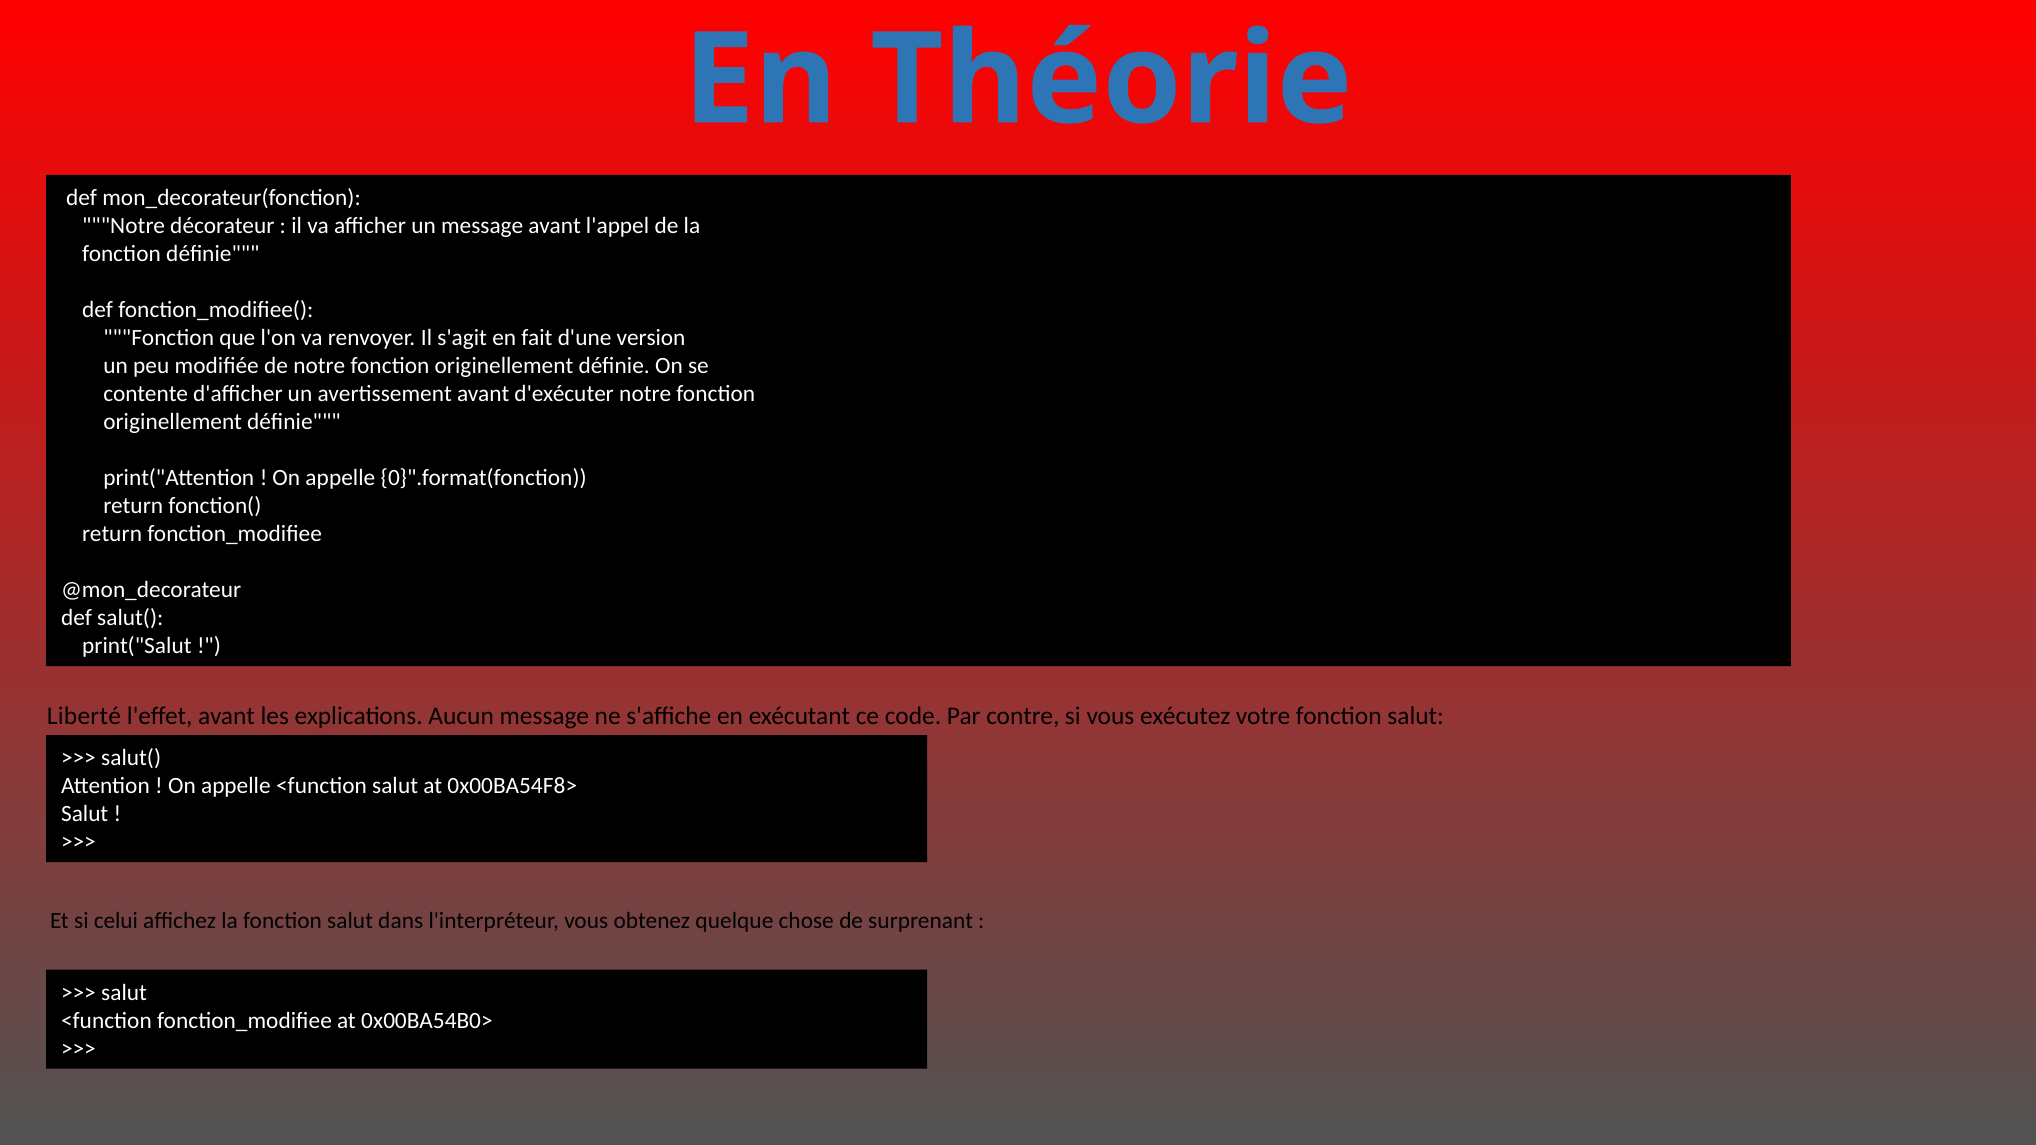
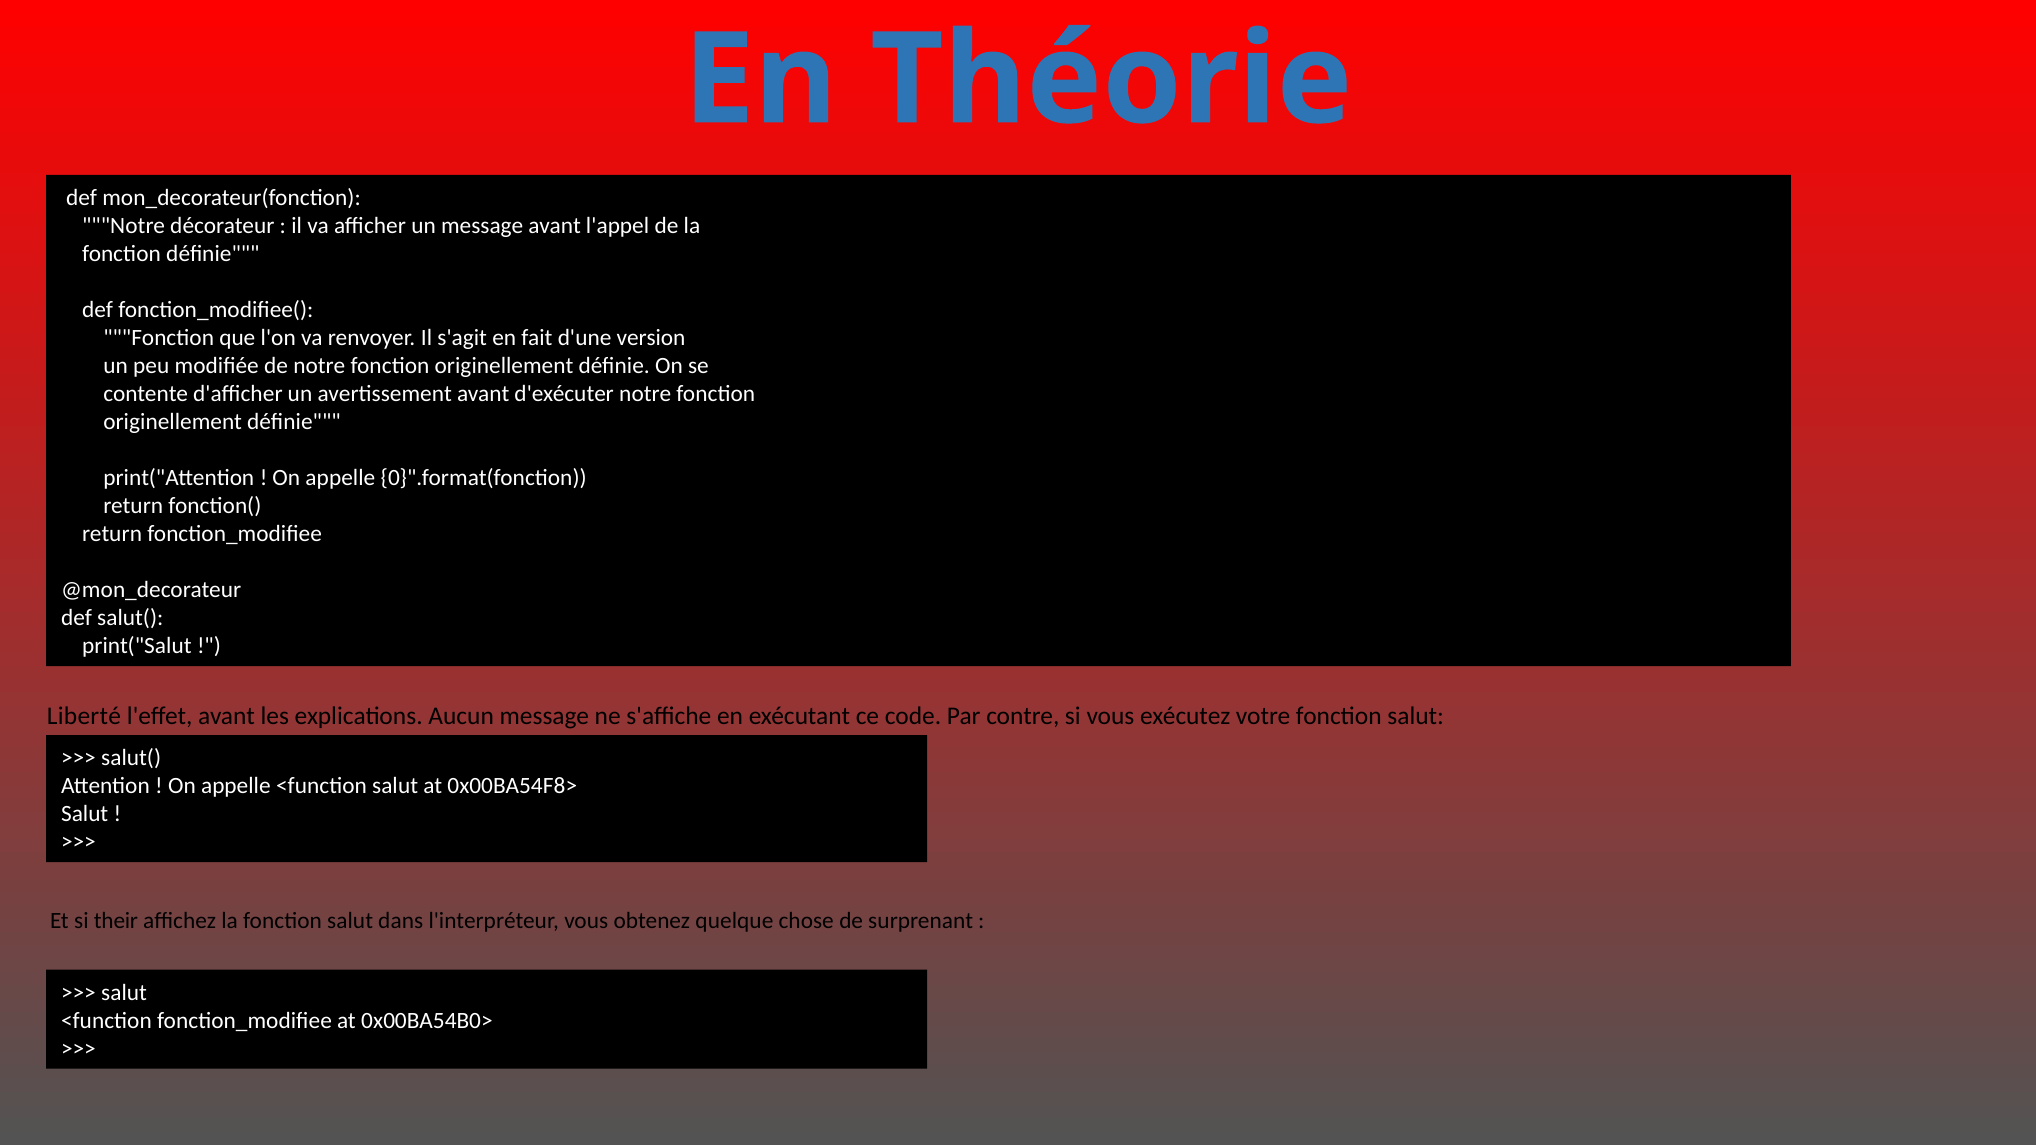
celui: celui -> their
